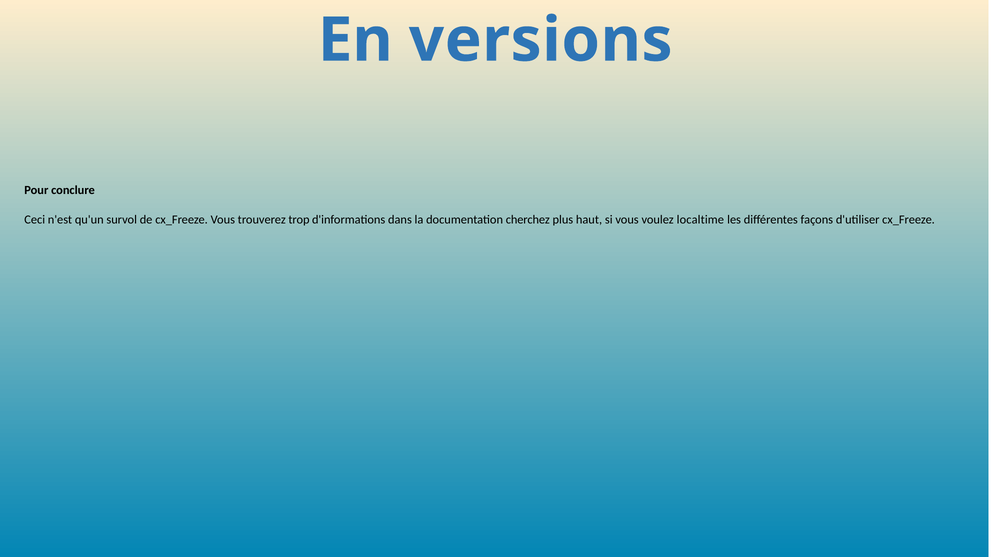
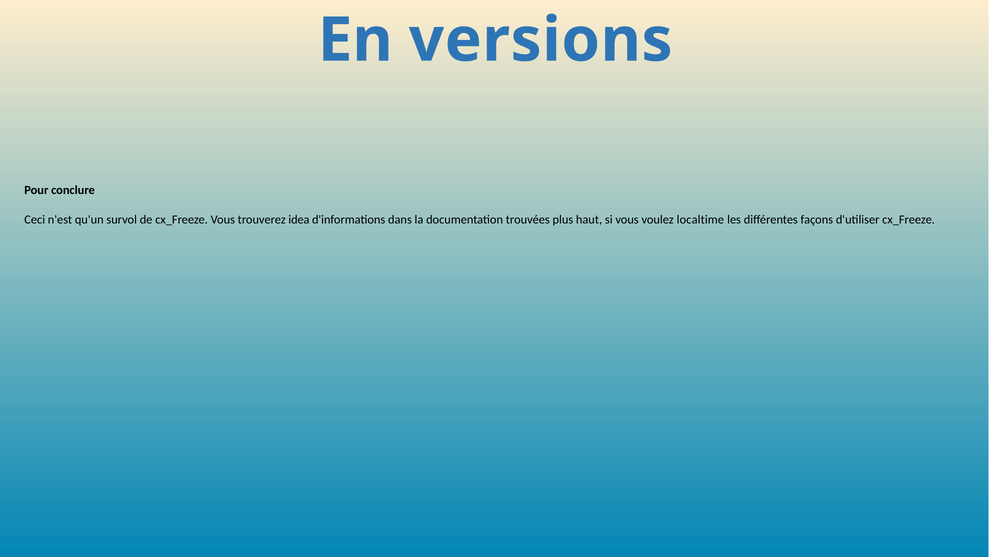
trop: trop -> idea
cherchez: cherchez -> trouvées
